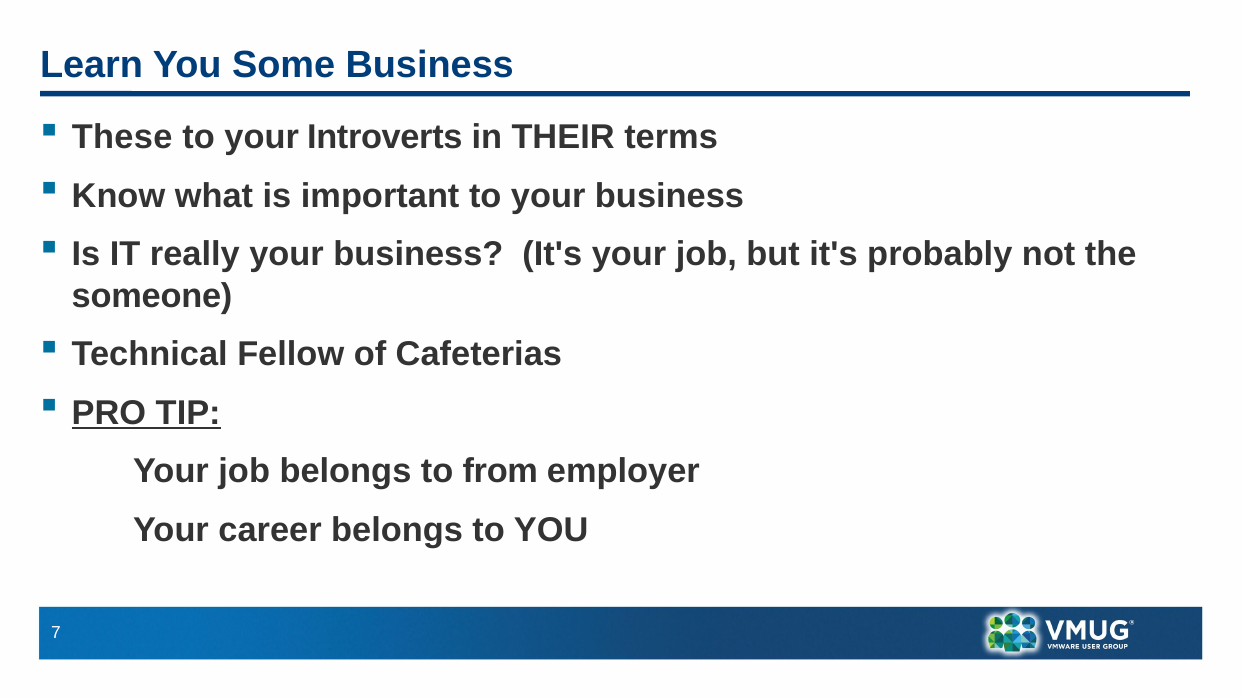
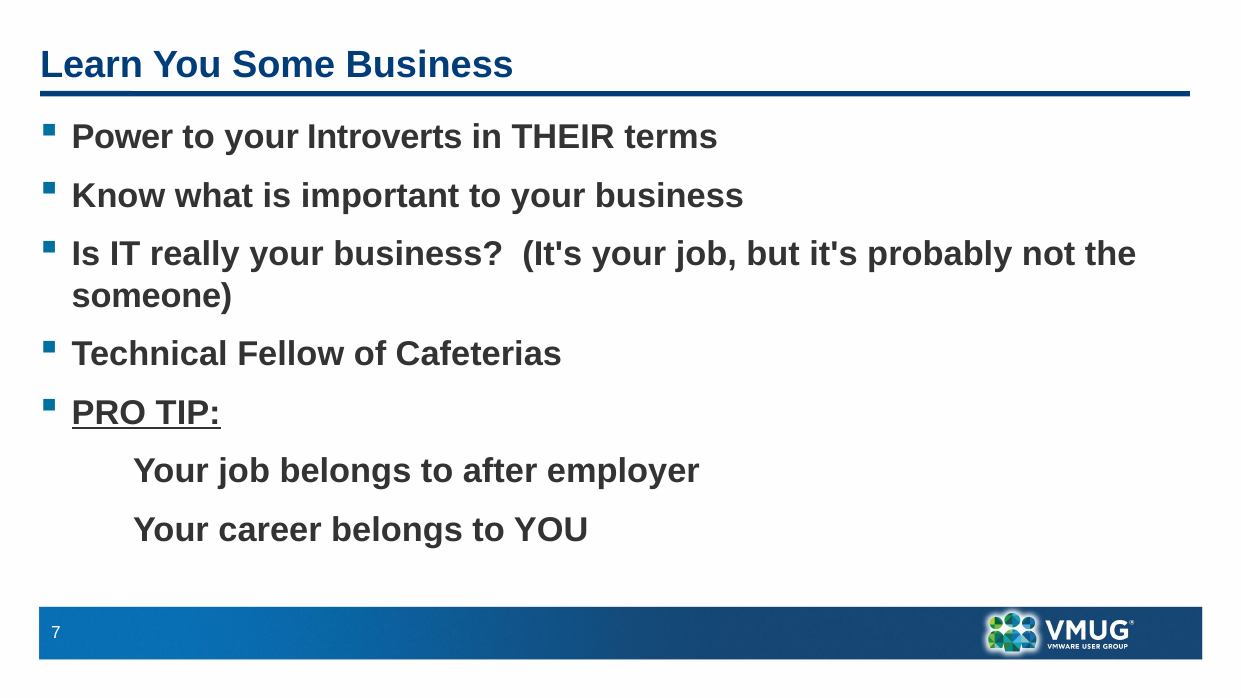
These: These -> Power
from: from -> after
